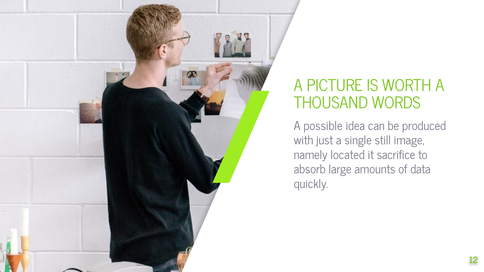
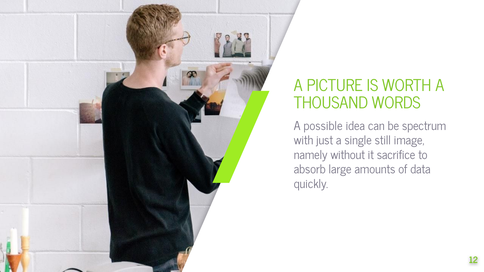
produced: produced -> spectrum
located: located -> without
